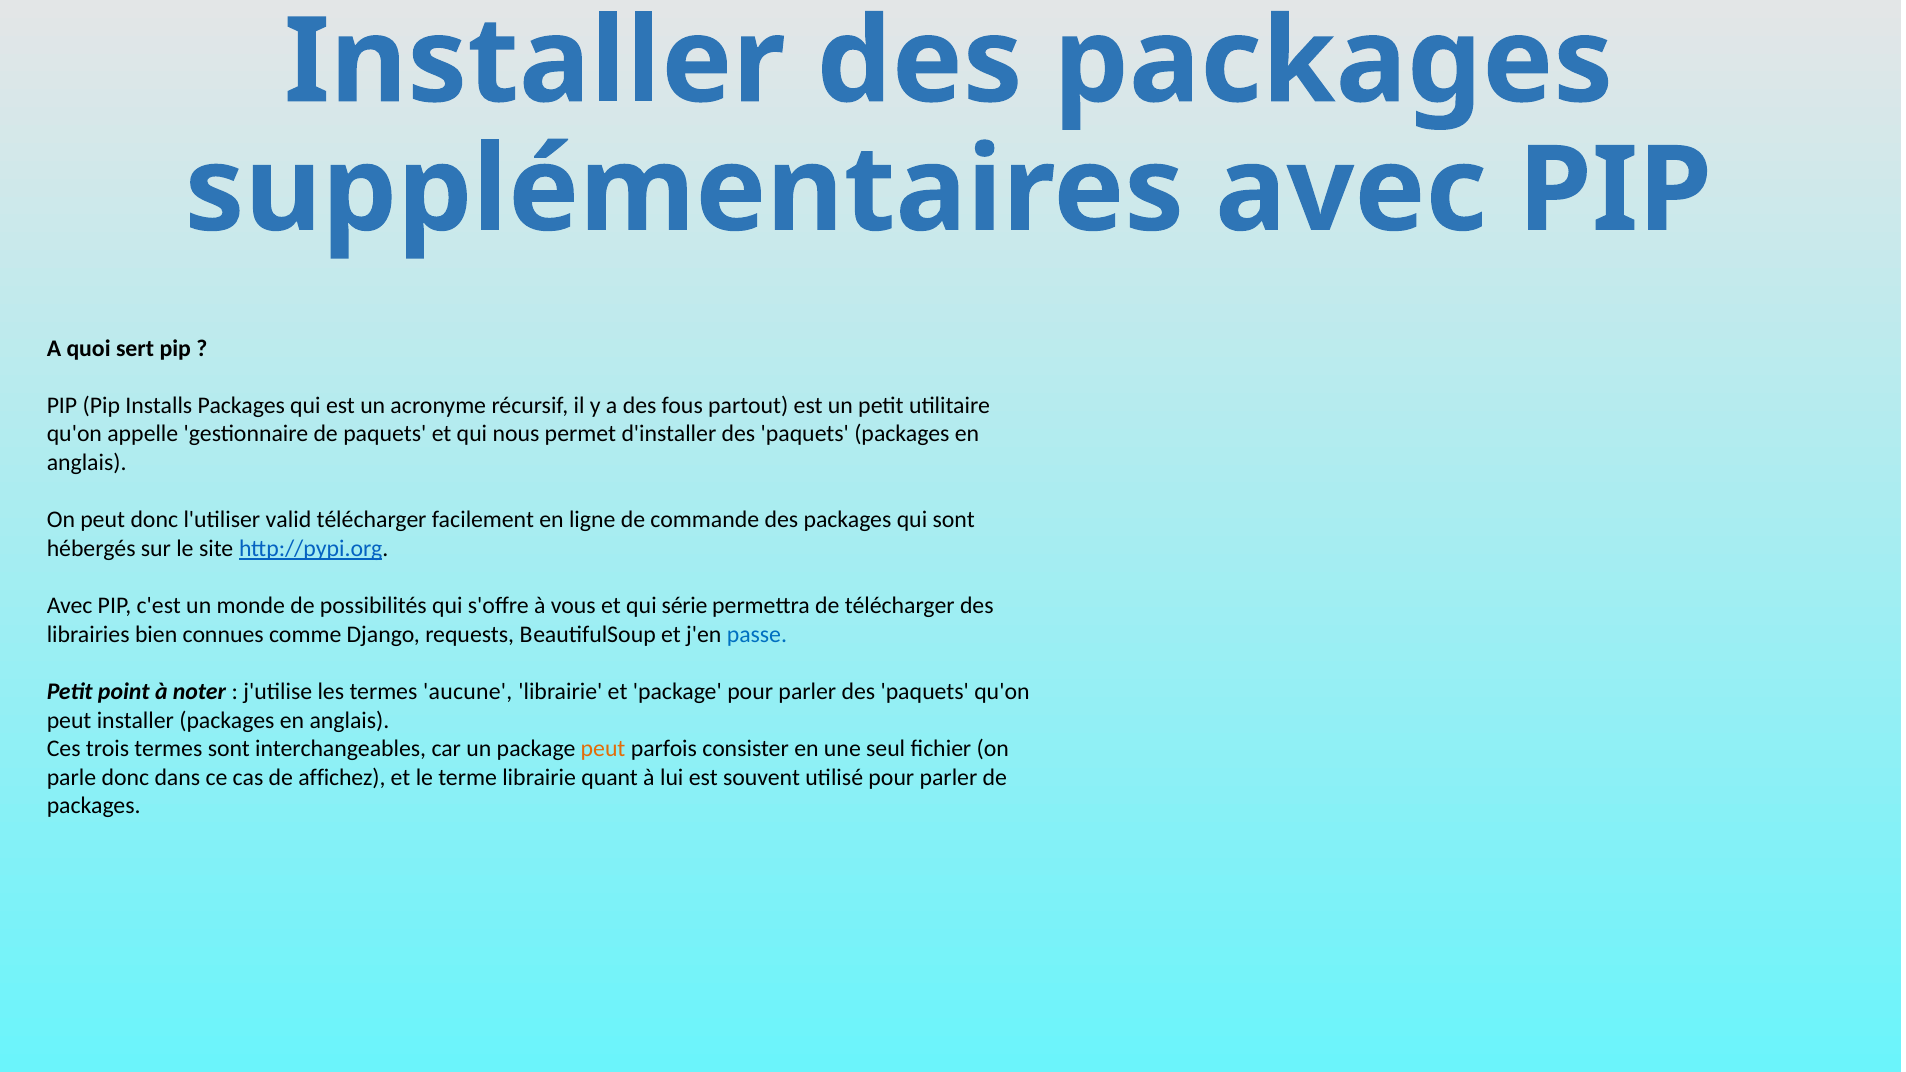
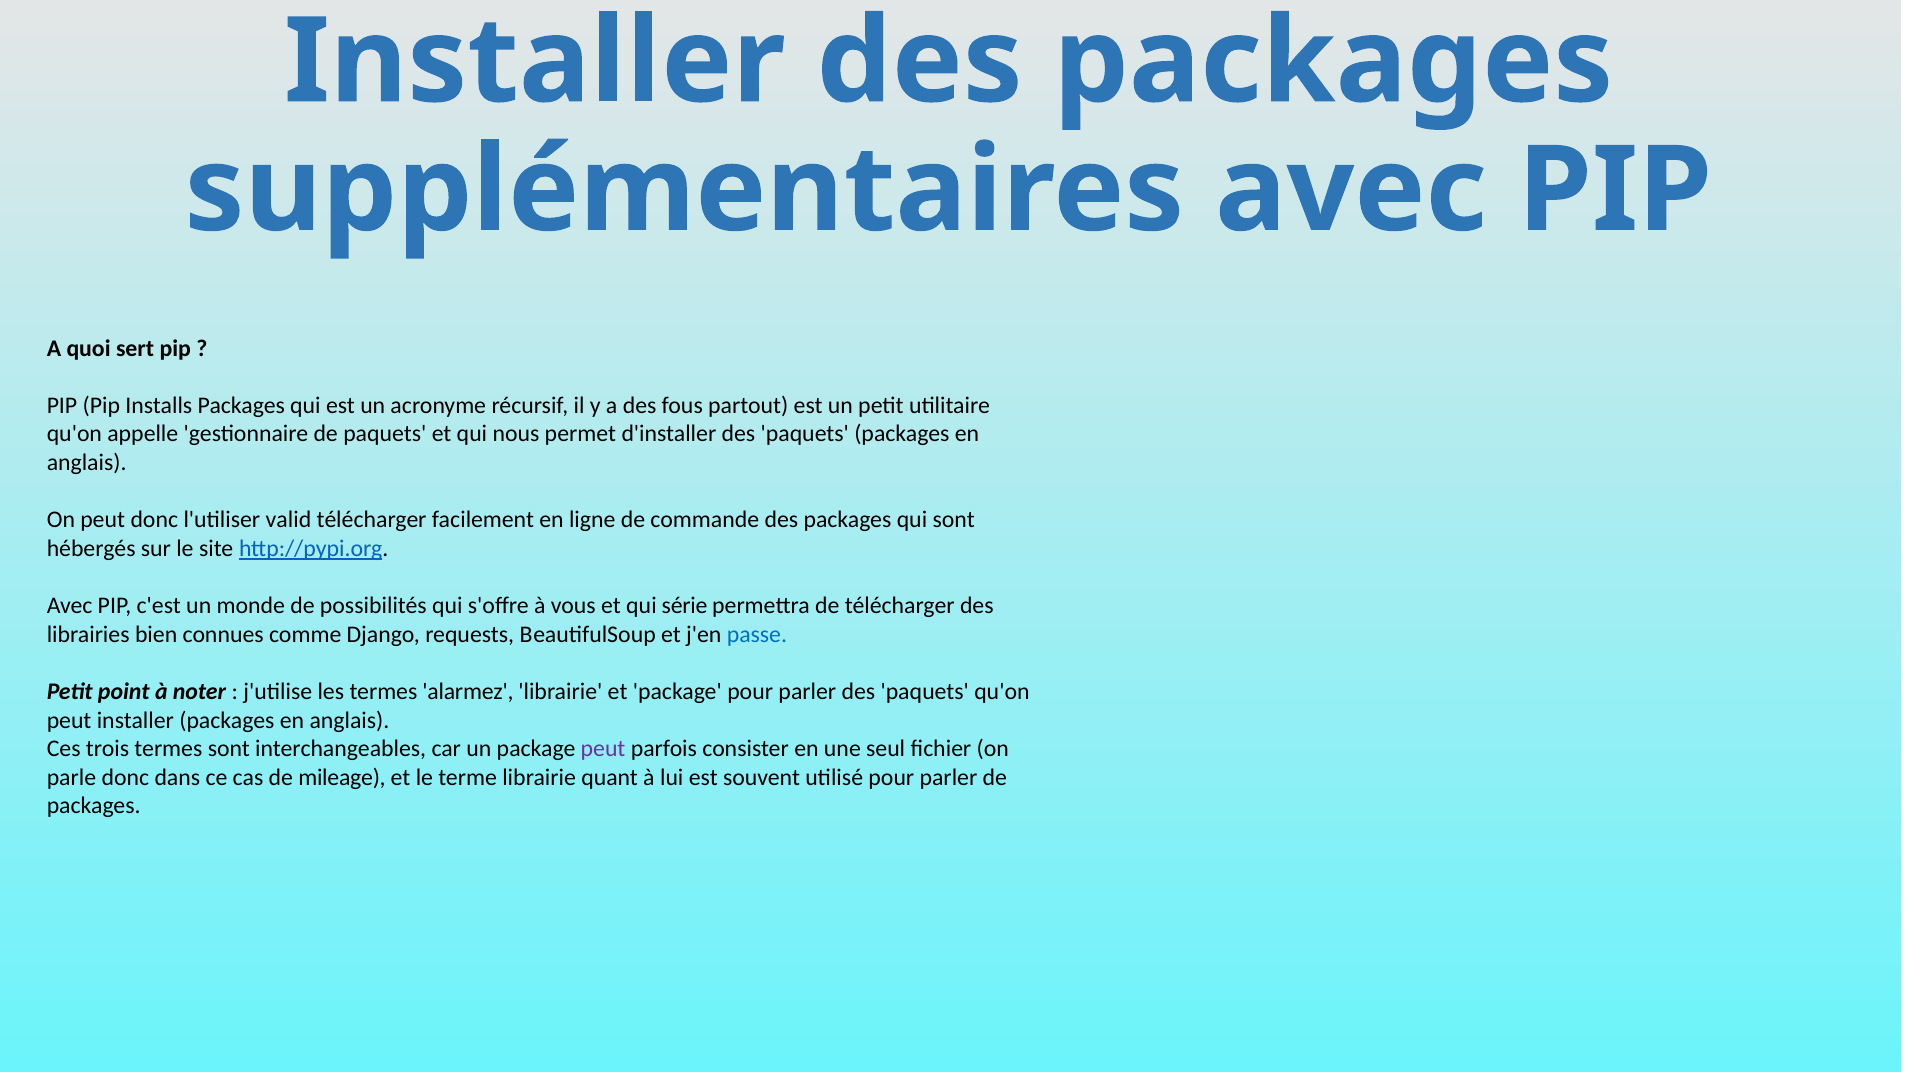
aucune: aucune -> alarmez
peut at (603, 749) colour: orange -> purple
affichez: affichez -> mileage
